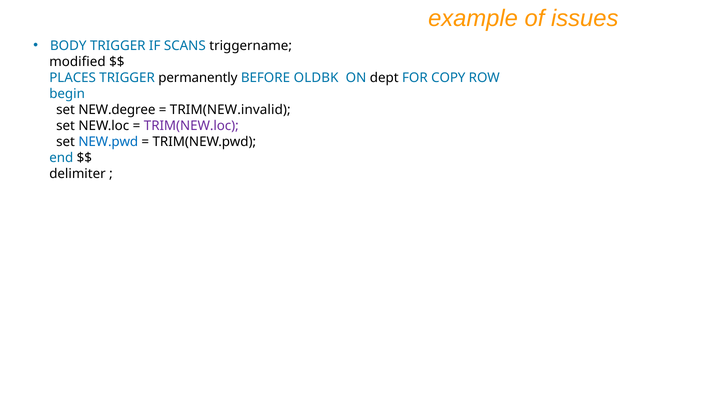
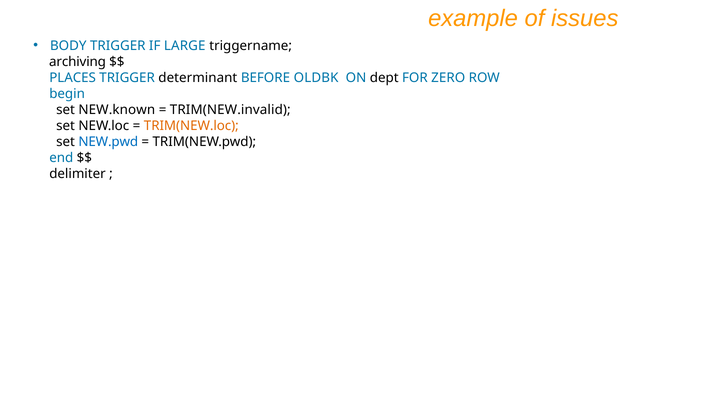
SCANS: SCANS -> LARGE
modified: modified -> archiving
permanently: permanently -> determinant
COPY: COPY -> ZERO
NEW.degree: NEW.degree -> NEW.known
TRIM(NEW.loc colour: purple -> orange
